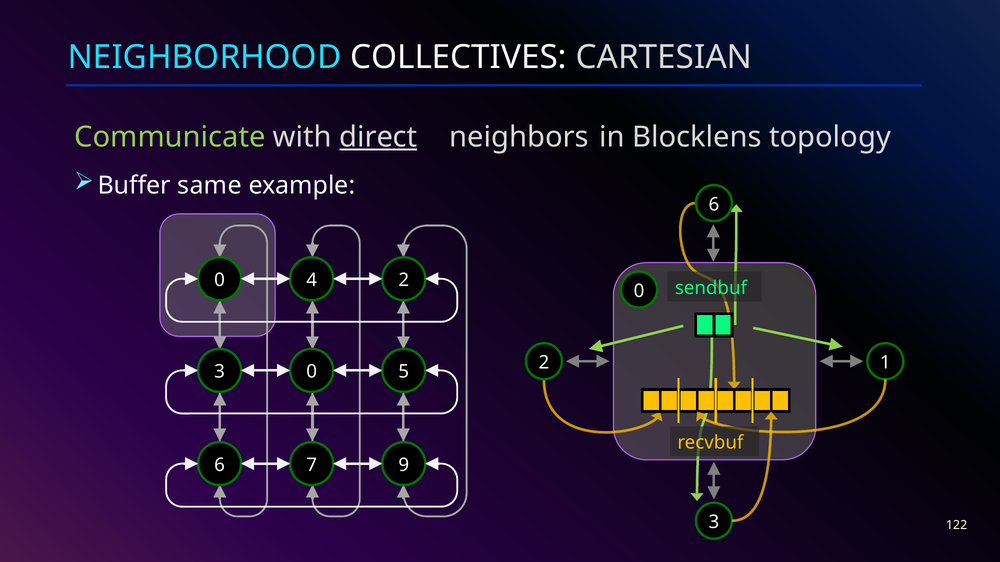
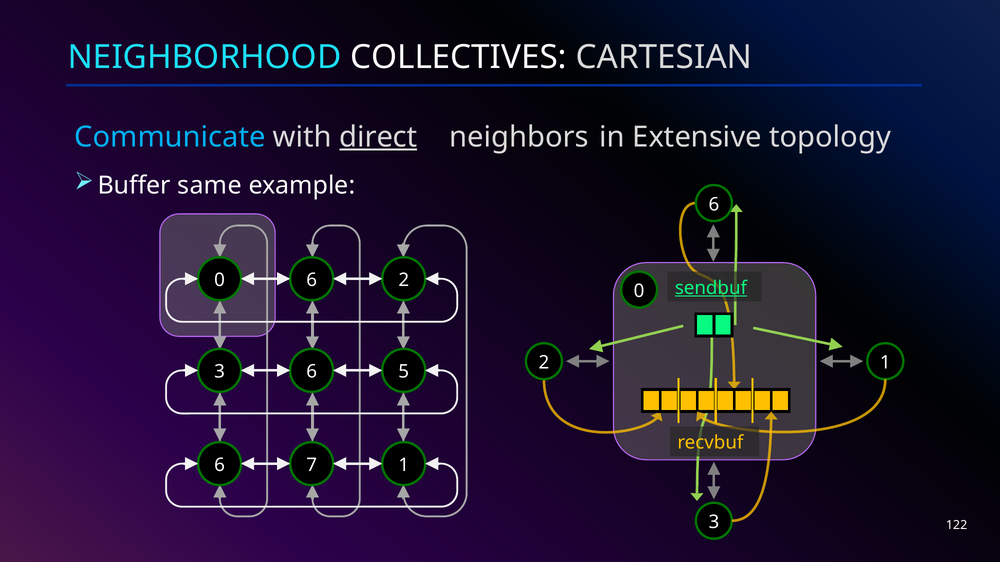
Communicate colour: light green -> light blue
Blocklens: Blocklens -> Extensive
0 4: 4 -> 6
sendbuf underline: none -> present
0 at (312, 372): 0 -> 6
7 9: 9 -> 1
